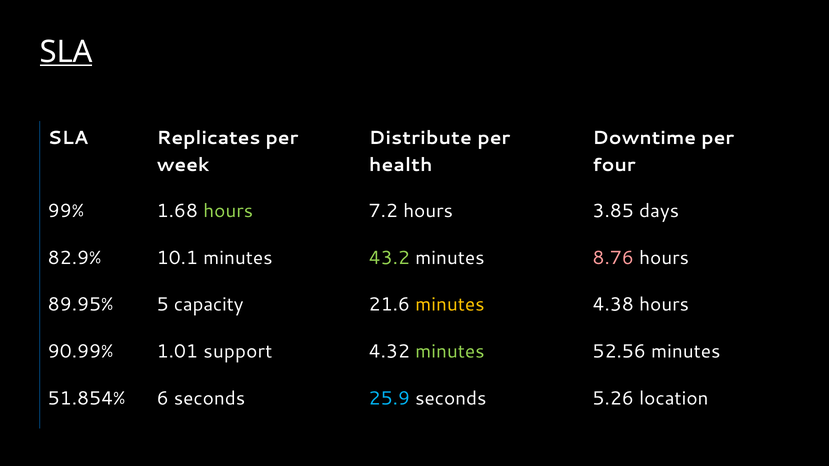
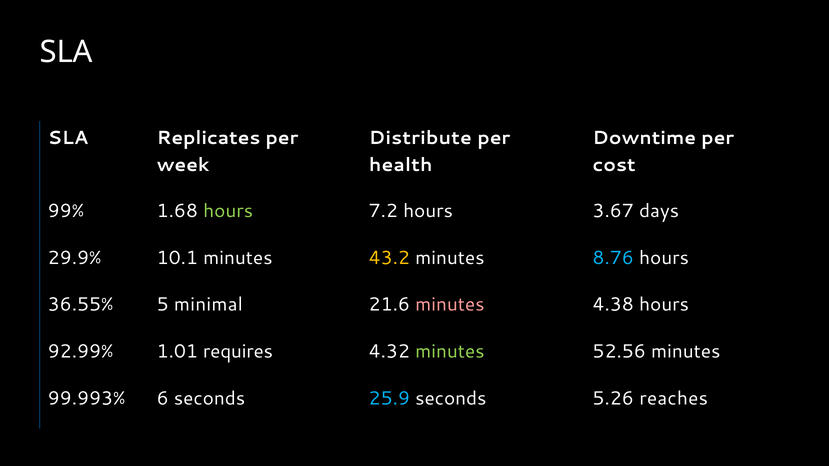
SLA at (66, 52) underline: present -> none
four: four -> cost
3.85: 3.85 -> 3.67
82.9%: 82.9% -> 29.9%
43.2 colour: light green -> yellow
8.76 colour: pink -> light blue
89.95%: 89.95% -> 36.55%
capacity: capacity -> minimal
minutes at (450, 305) colour: yellow -> pink
90.99%: 90.99% -> 92.99%
support: support -> requires
51.854%: 51.854% -> 99.993%
location: location -> reaches
